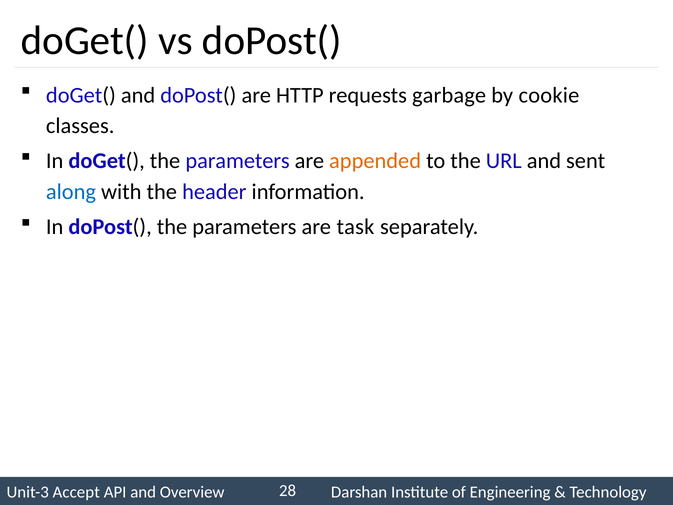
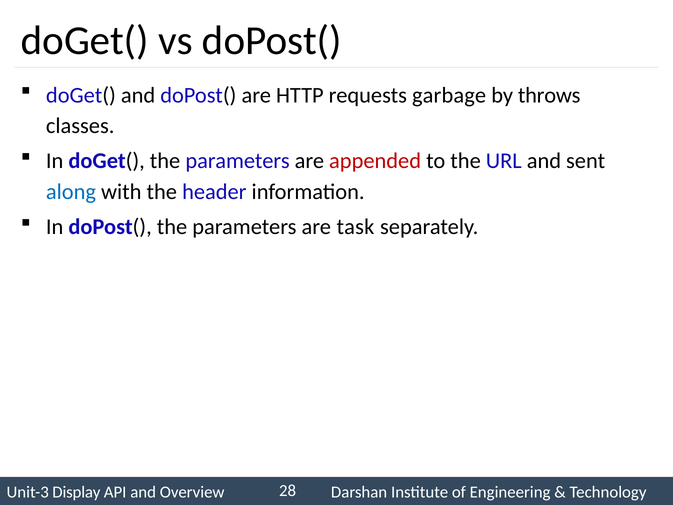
cookie: cookie -> throws
appended colour: orange -> red
Accept: Accept -> Display
